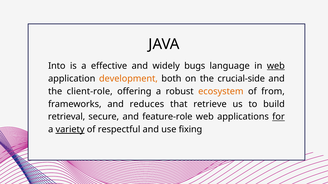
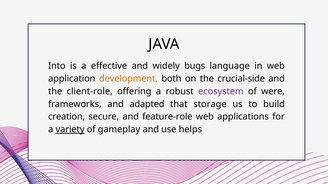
web at (276, 66) underline: present -> none
ecosystem colour: orange -> purple
from: from -> were
reduces: reduces -> adapted
retrieve: retrieve -> storage
retrieval: retrieval -> creation
for underline: present -> none
respectful: respectful -> gameplay
fixing: fixing -> helps
